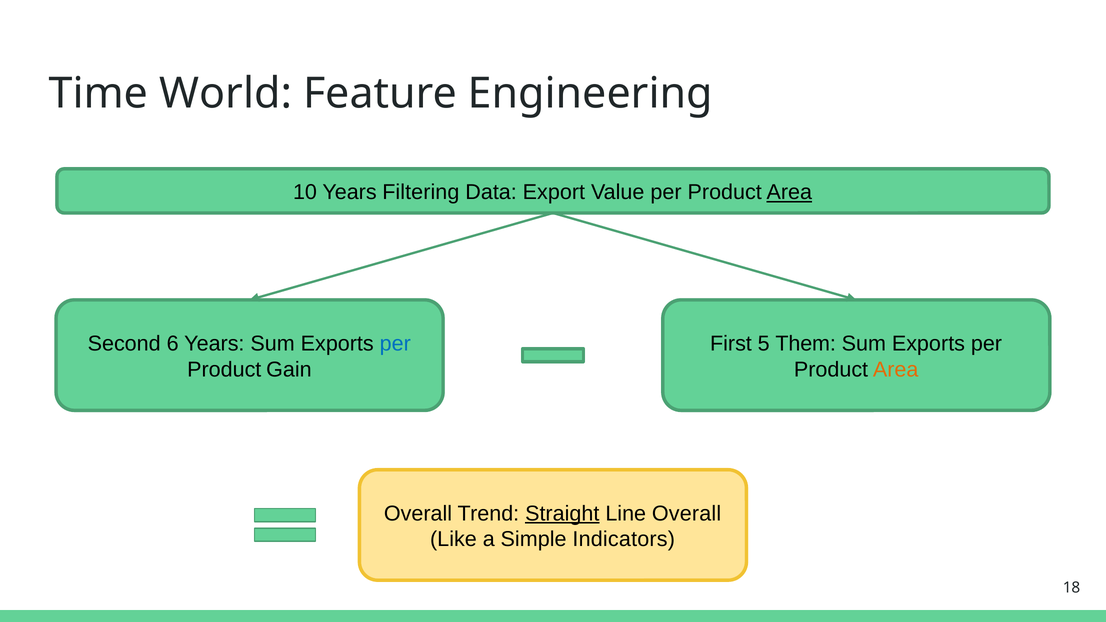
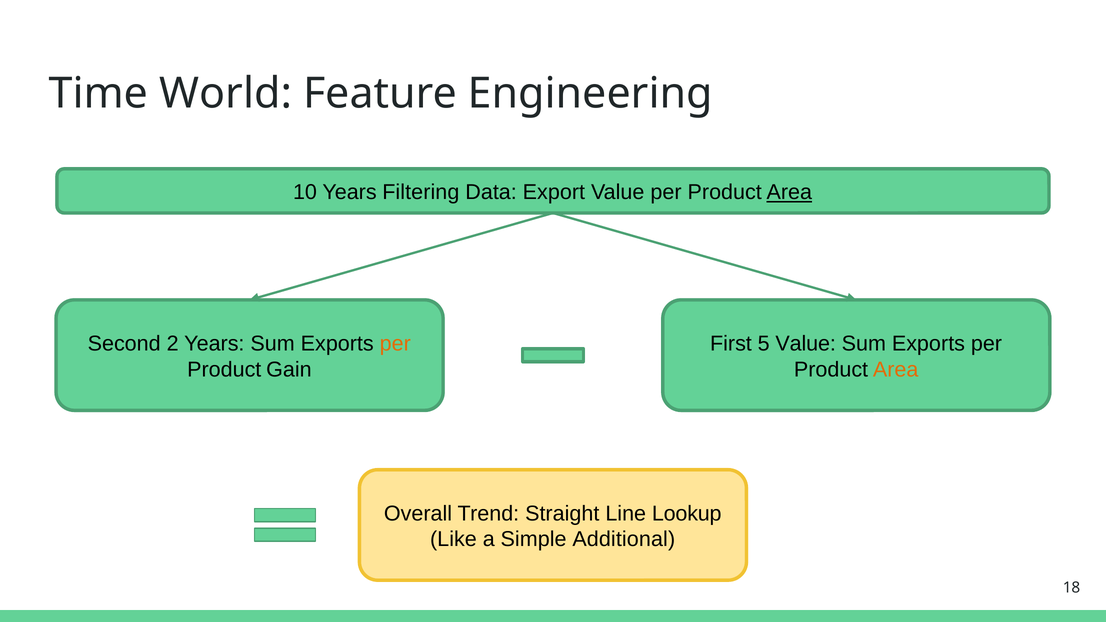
6: 6 -> 2
per at (395, 344) colour: blue -> orange
5 Them: Them -> Value
Straight underline: present -> none
Line Overall: Overall -> Lookup
Indicators: Indicators -> Additional
